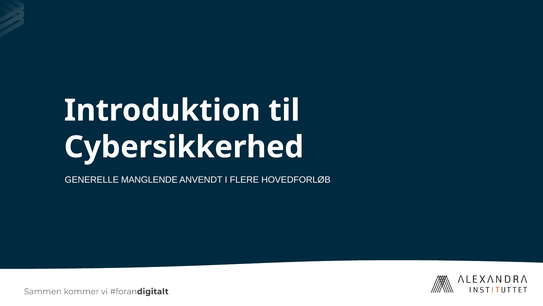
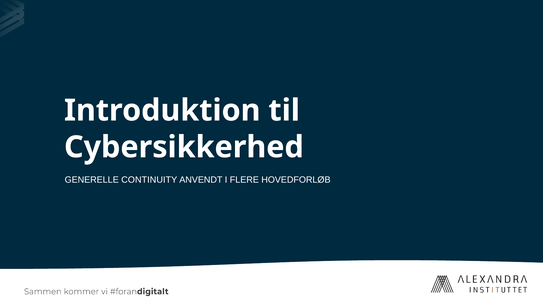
MANGLENDE: MANGLENDE -> CONTINUITY
